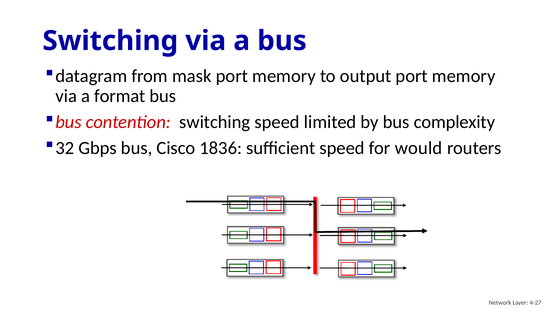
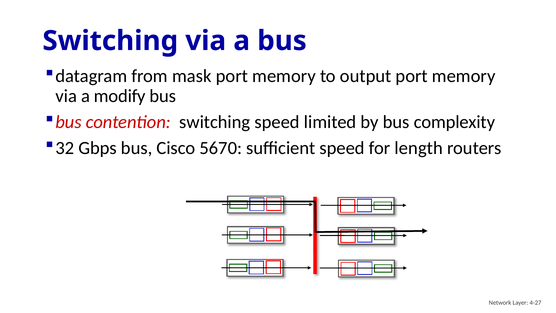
format: format -> modify
1836: 1836 -> 5670
would: would -> length
